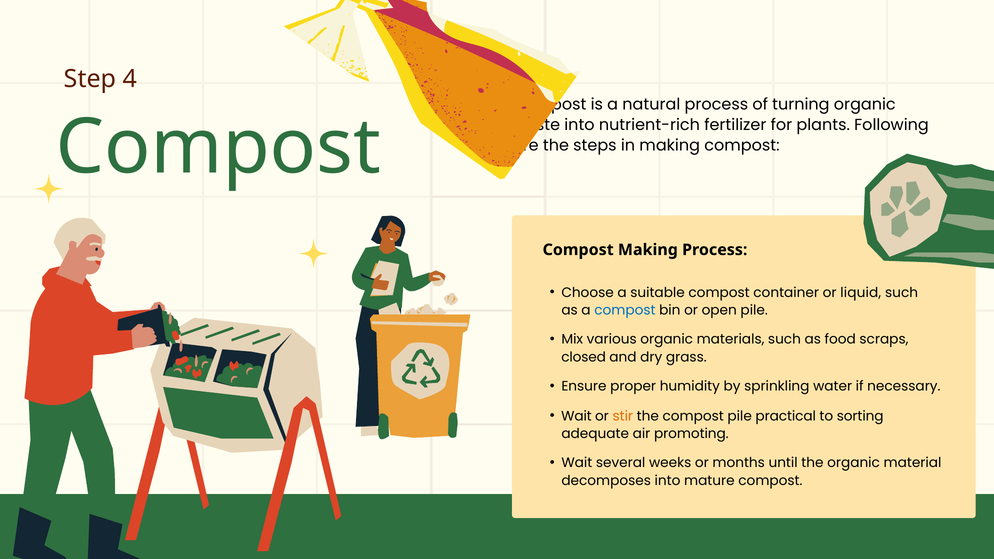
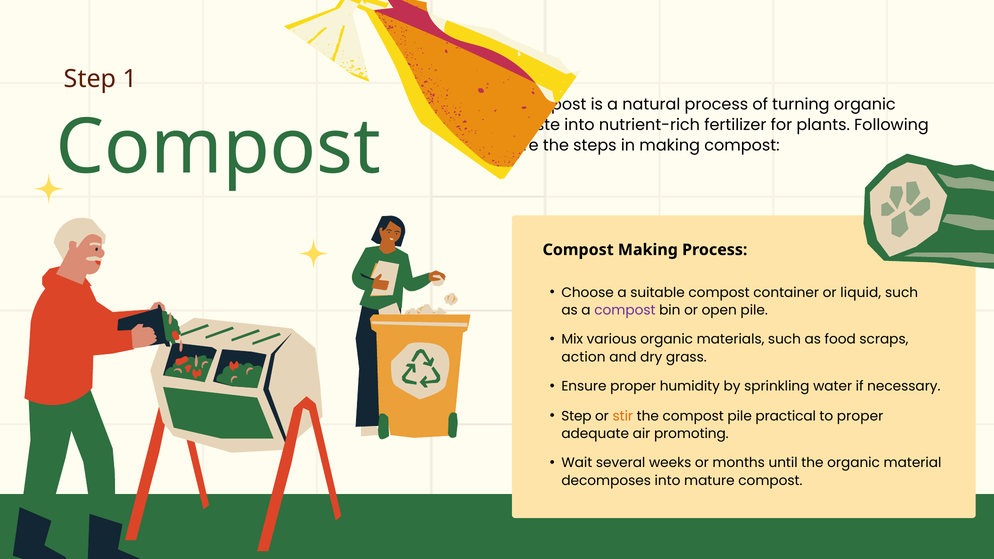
4: 4 -> 1
compost at (625, 310) colour: blue -> purple
closed: closed -> action
Wait at (576, 416): Wait -> Step
to sorting: sorting -> proper
